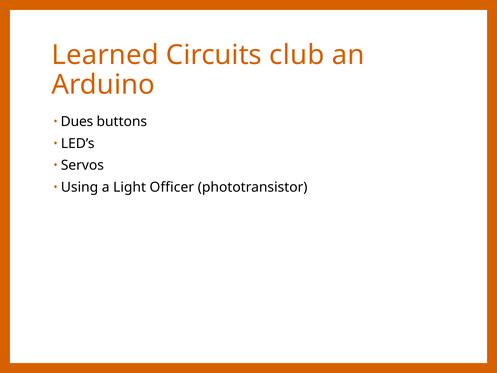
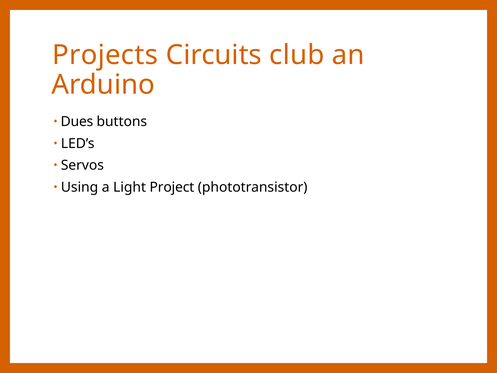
Learned: Learned -> Projects
Officer: Officer -> Project
